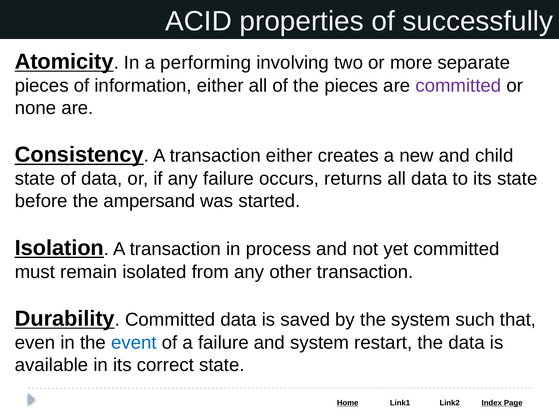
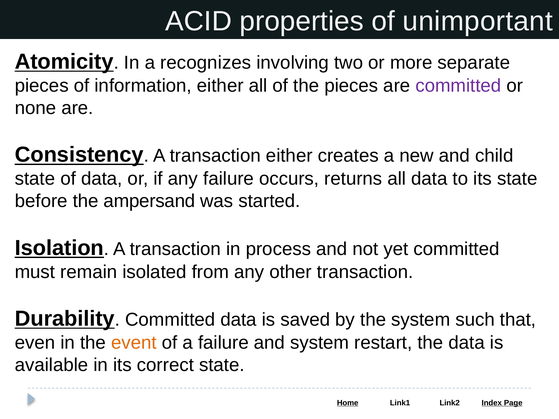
successfully: successfully -> unimportant
performing: performing -> recognizes
event colour: blue -> orange
